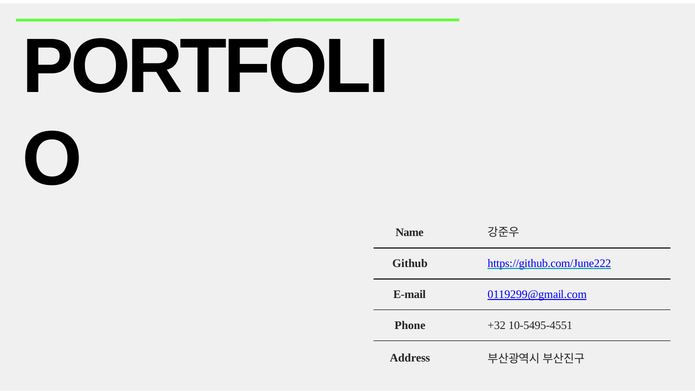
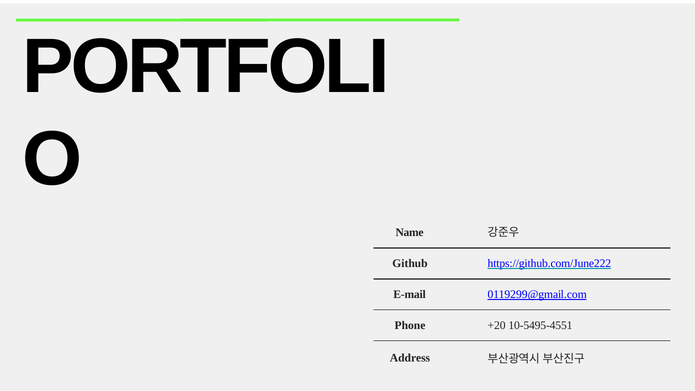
+32: +32 -> +20
